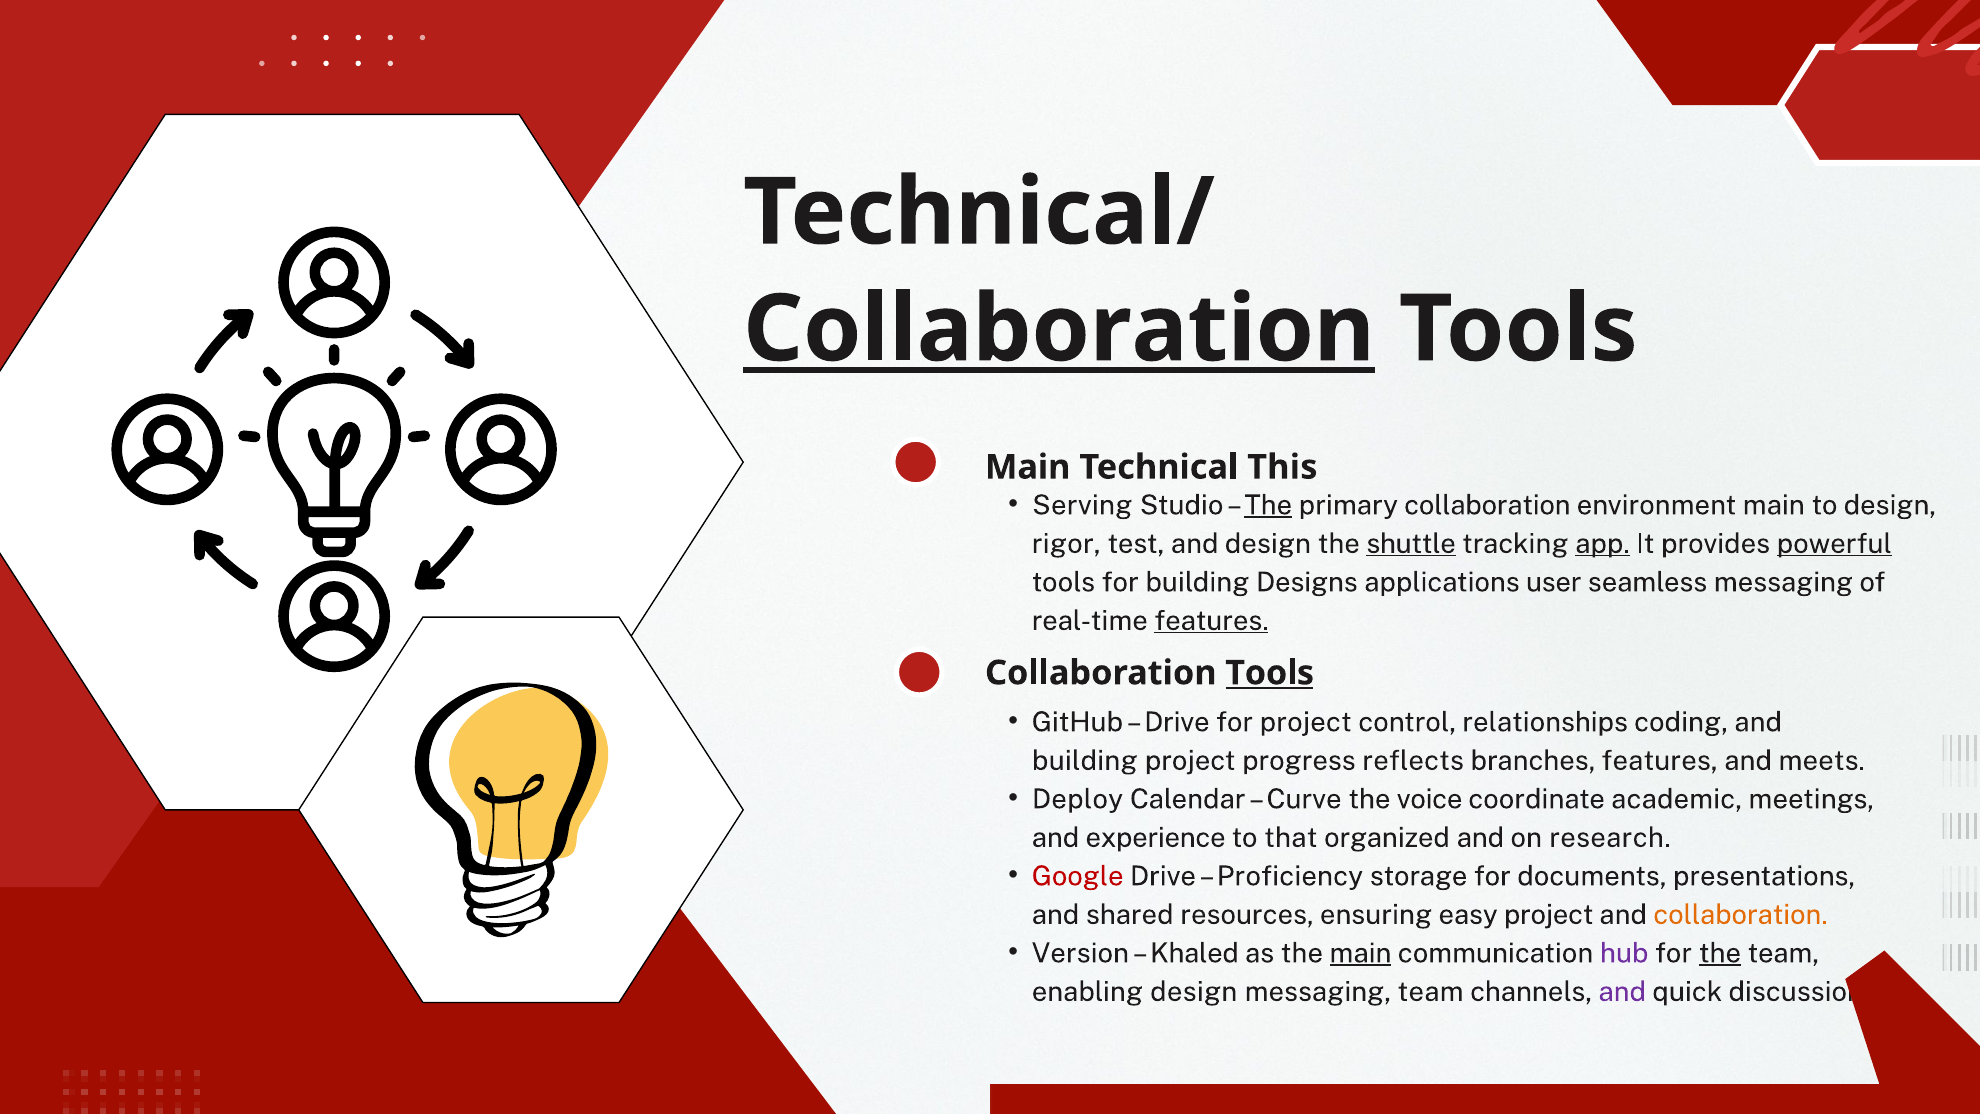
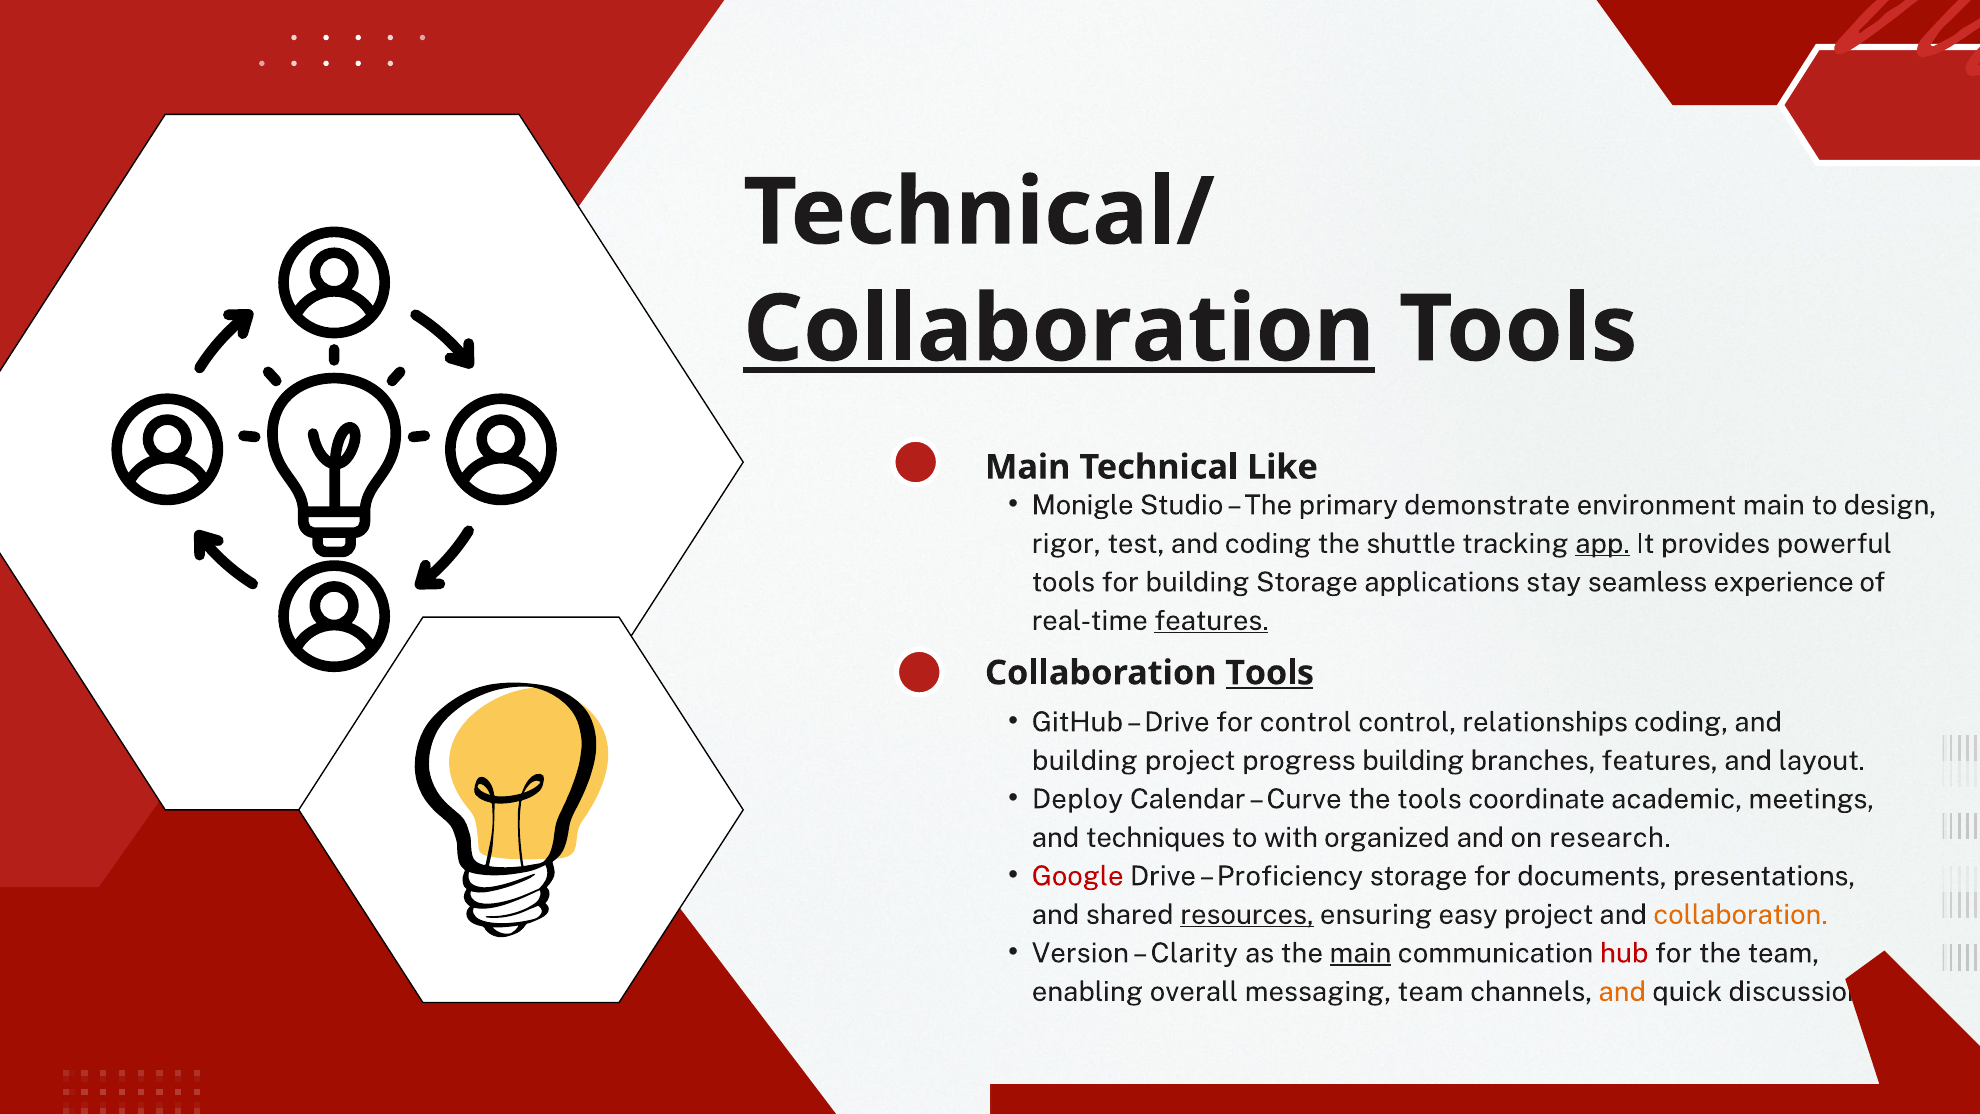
This: This -> Like
Serving: Serving -> Monigle
The at (1268, 505) underline: present -> none
primary collaboration: collaboration -> demonstrate
and design: design -> coding
shuttle underline: present -> none
powerful underline: present -> none
building Designs: Designs -> Storage
user: user -> stay
seamless messaging: messaging -> experience
for project: project -> control
progress reflects: reflects -> building
meets: meets -> layout
the voice: voice -> tools
experience: experience -> techniques
that: that -> with
resources underline: none -> present
Khaled: Khaled -> Clarity
hub colour: purple -> red
the at (1720, 953) underline: present -> none
enabling design: design -> overall
and at (1622, 992) colour: purple -> orange
